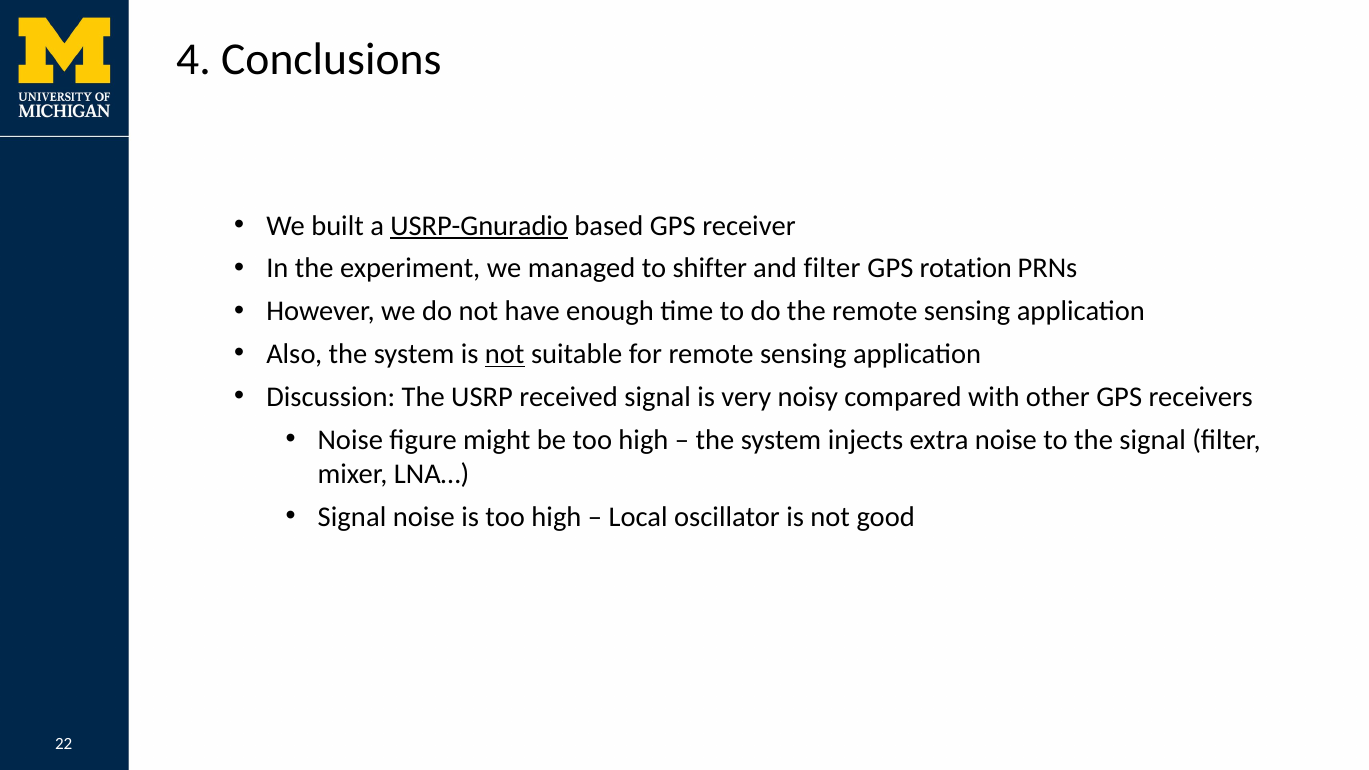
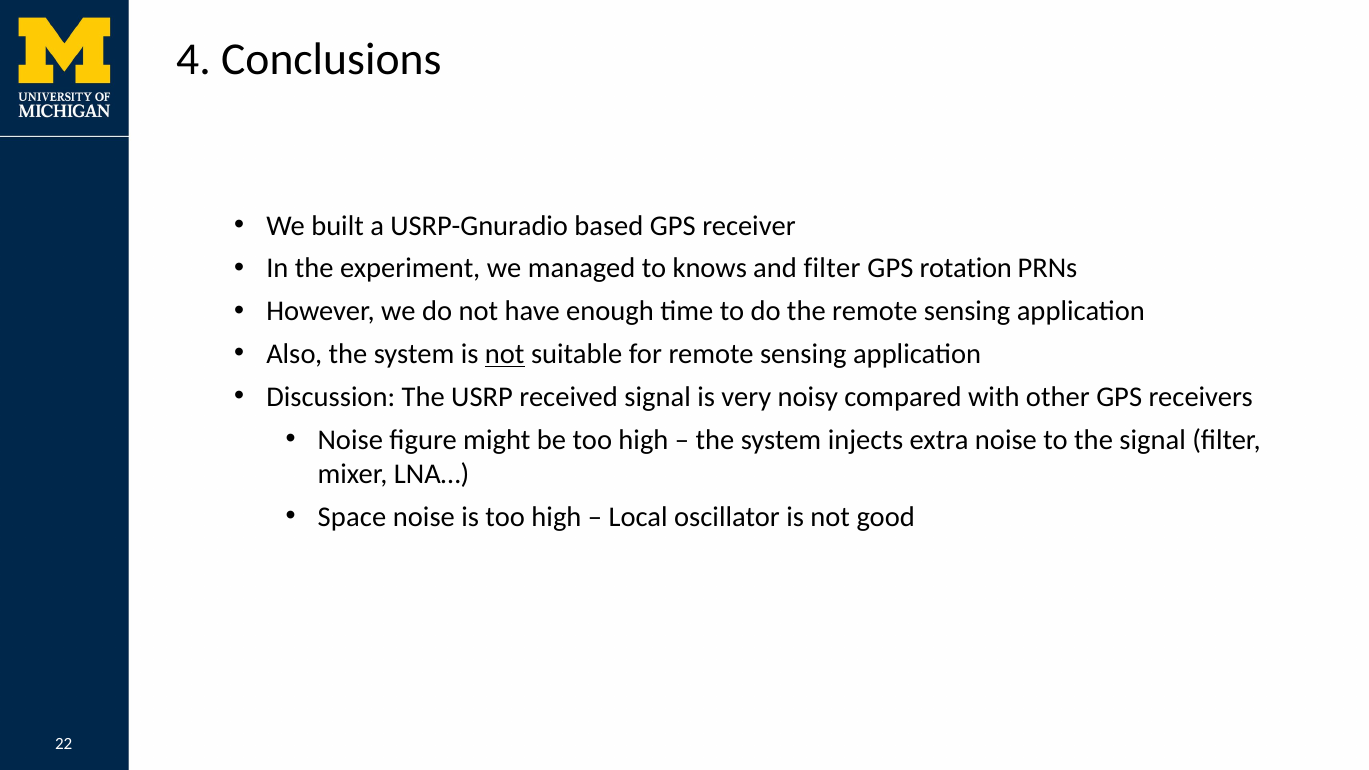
USRP-Gnuradio underline: present -> none
shifter: shifter -> knows
Signal at (352, 517): Signal -> Space
